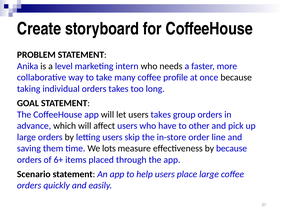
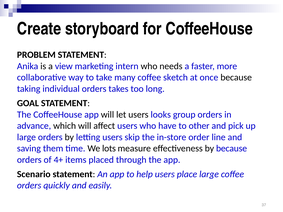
level: level -> view
profile: profile -> sketch
users takes: takes -> looks
6+: 6+ -> 4+
